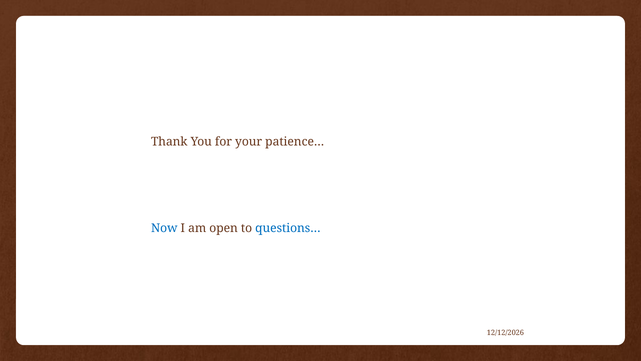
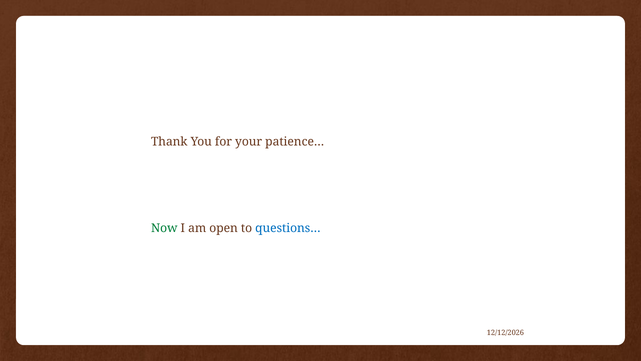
Now colour: blue -> green
